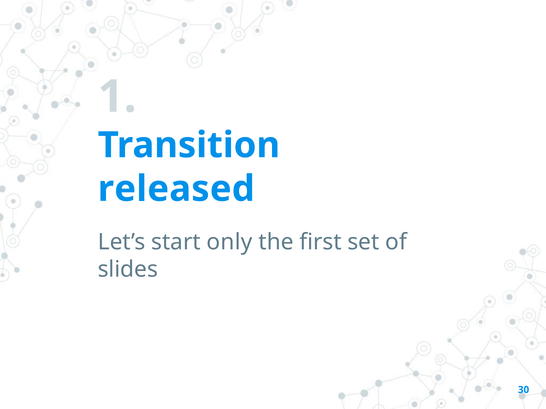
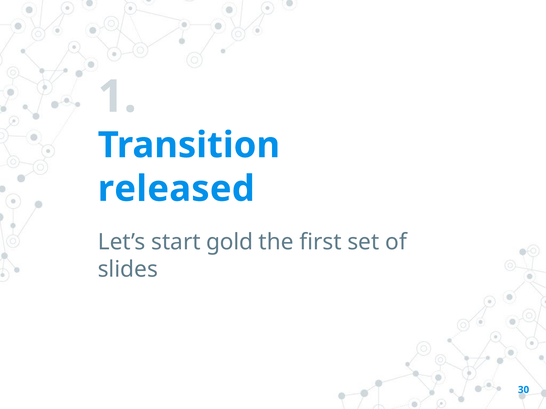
only: only -> gold
